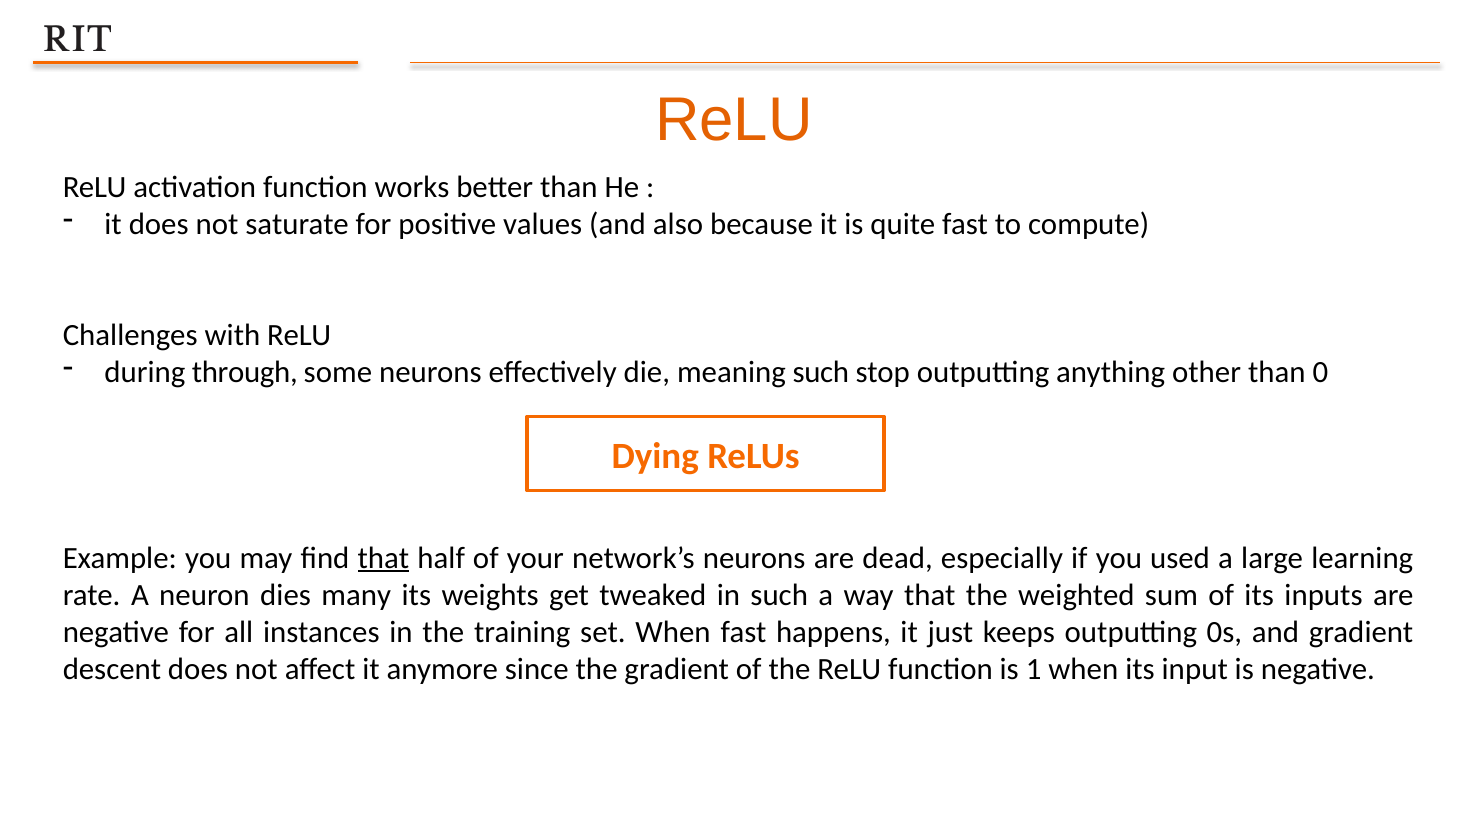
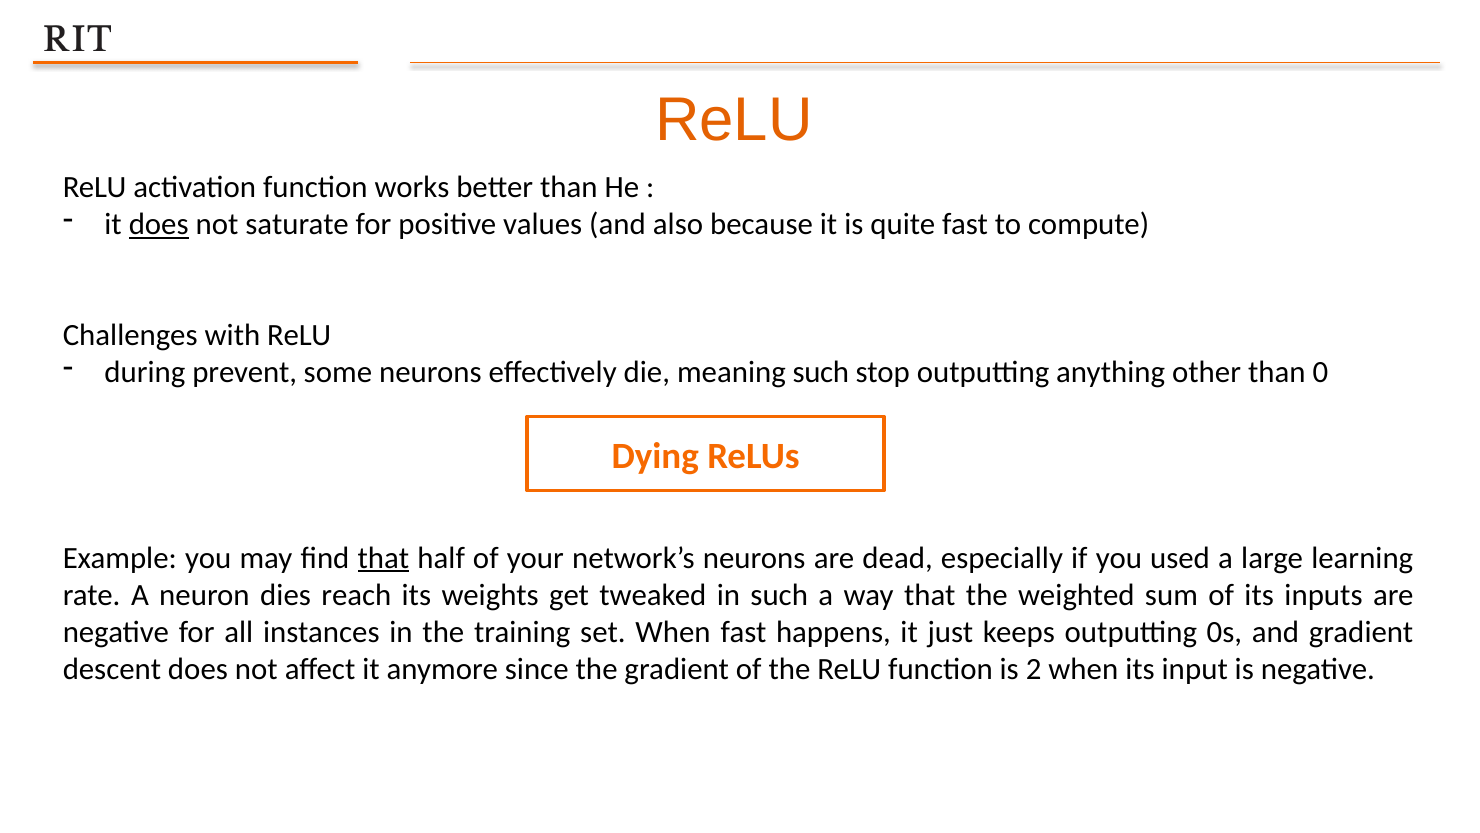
does at (159, 224) underline: none -> present
through: through -> prevent
many: many -> reach
1: 1 -> 2
